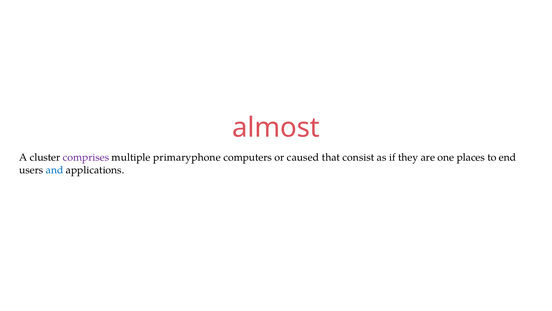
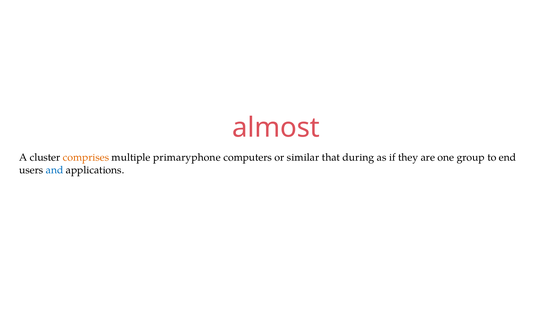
comprises colour: purple -> orange
caused: caused -> similar
consist: consist -> during
places: places -> group
